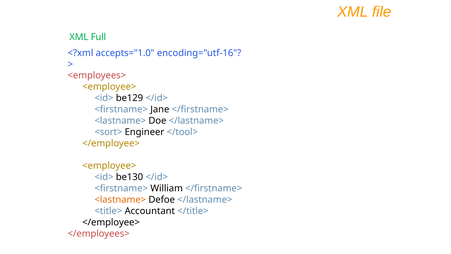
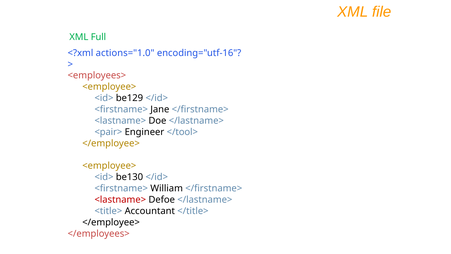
accepts="1.0: accepts="1.0 -> actions="1.0
<sort>: <sort> -> <pair>
<lastname> at (120, 200) colour: orange -> red
